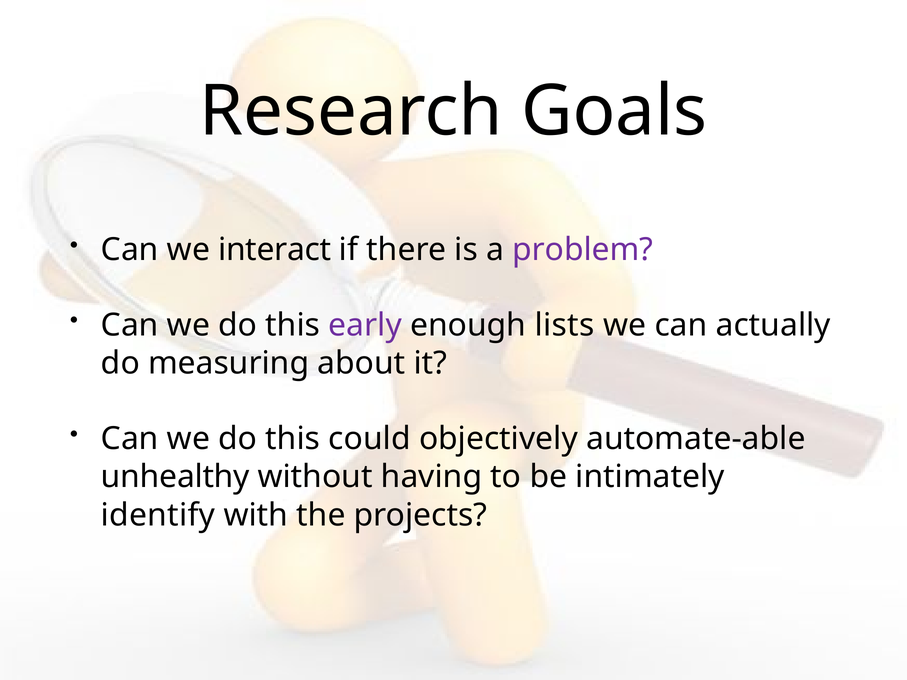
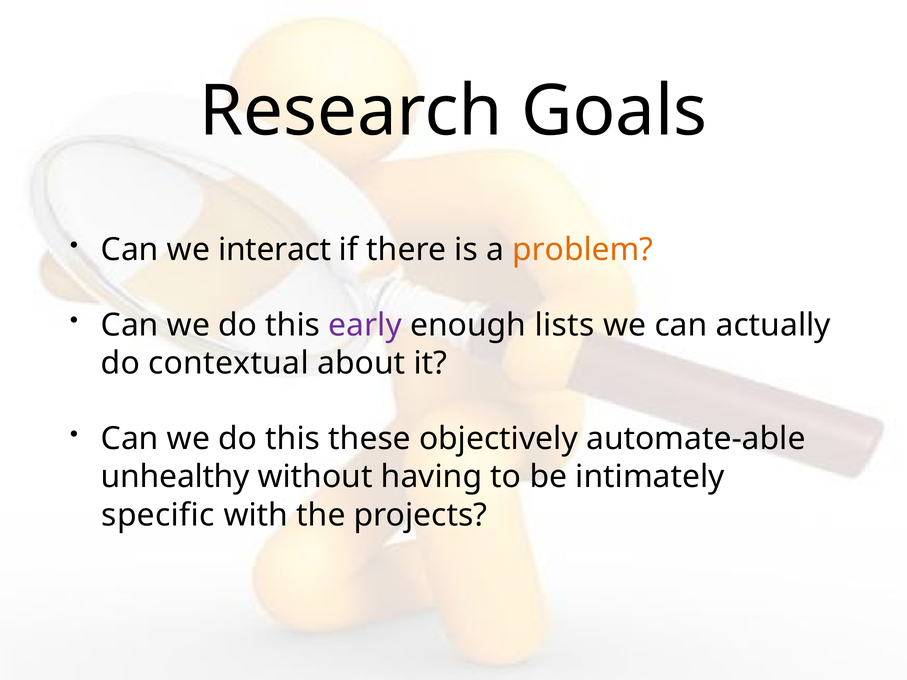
problem colour: purple -> orange
measuring: measuring -> contextual
could: could -> these
identify: identify -> specific
